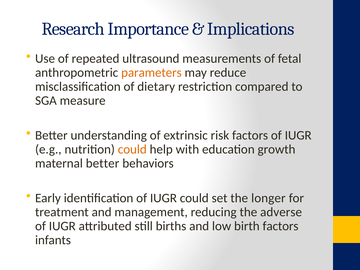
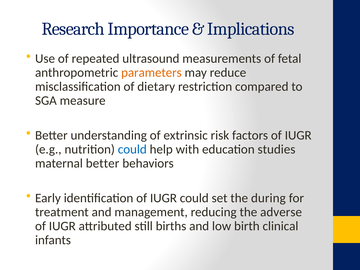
could at (132, 149) colour: orange -> blue
growth: growth -> studies
longer: longer -> during
birth factors: factors -> clinical
